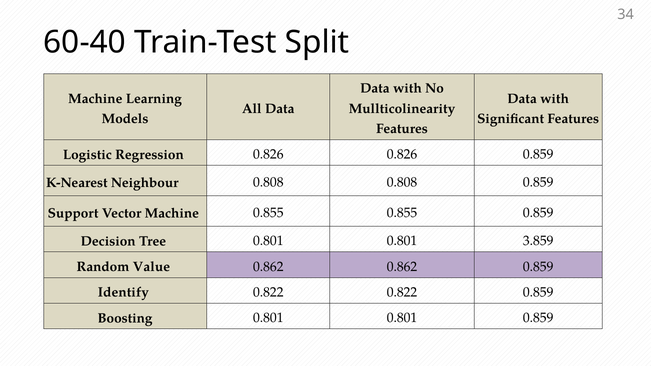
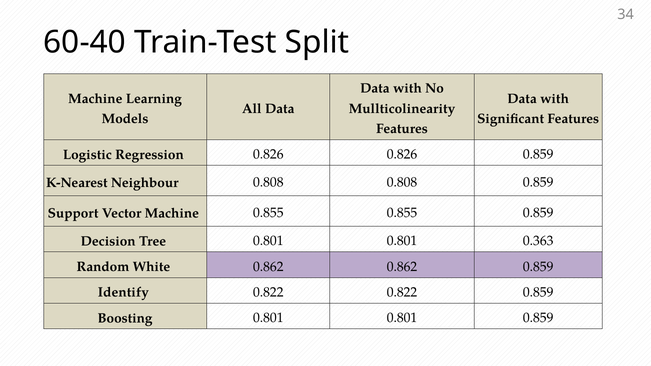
3.859: 3.859 -> 0.363
Value: Value -> White
